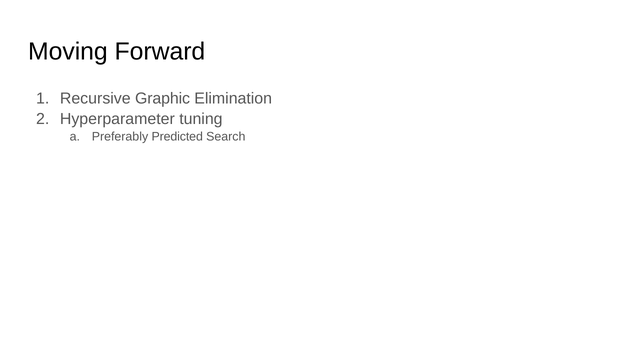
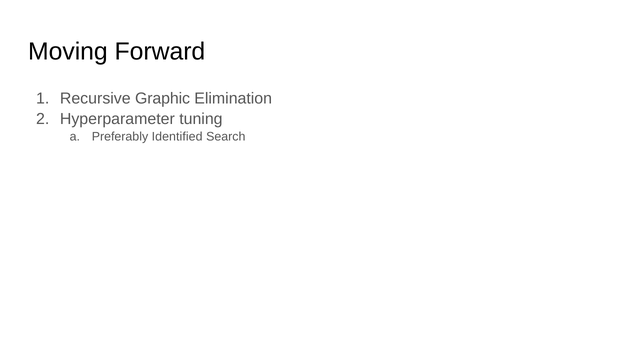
Predicted: Predicted -> Identified
